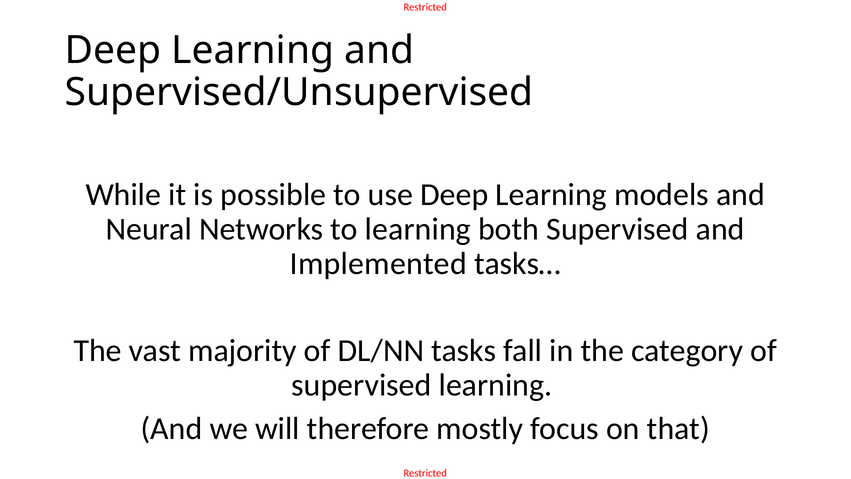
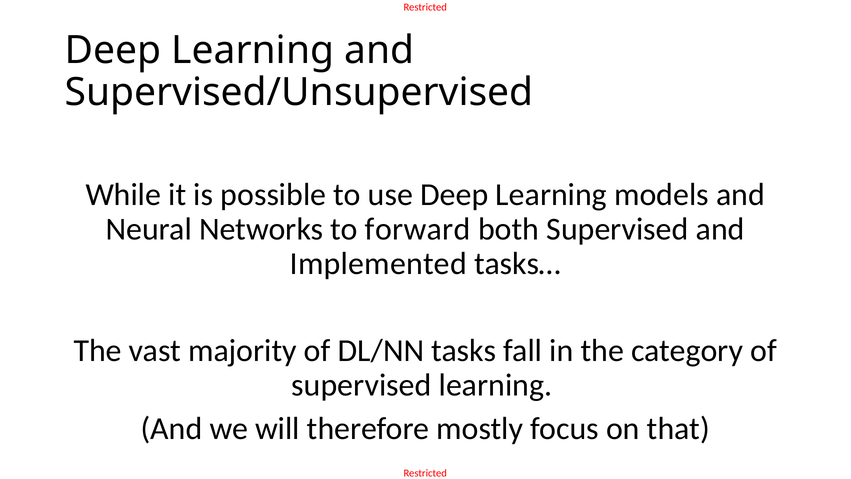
to learning: learning -> forward
